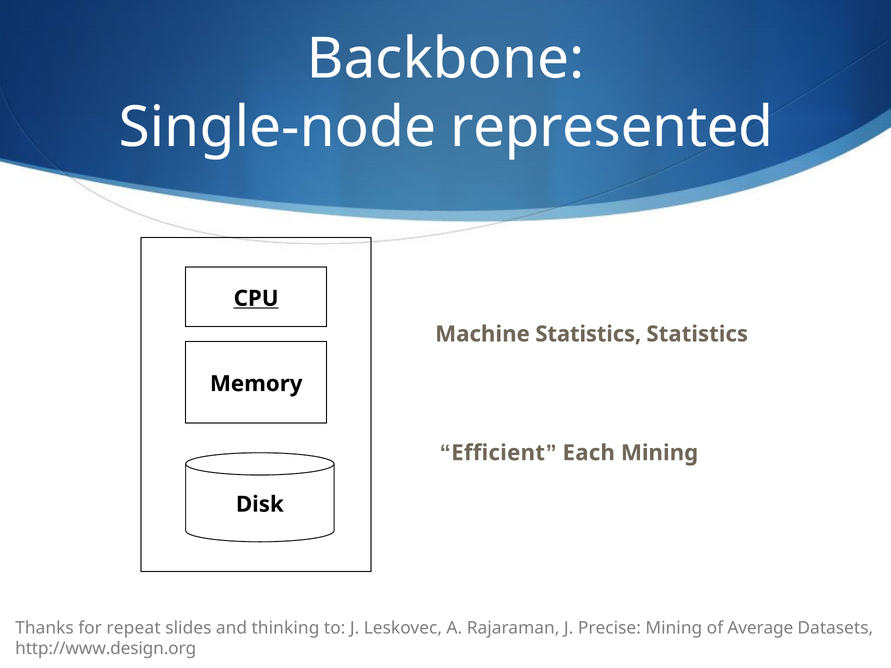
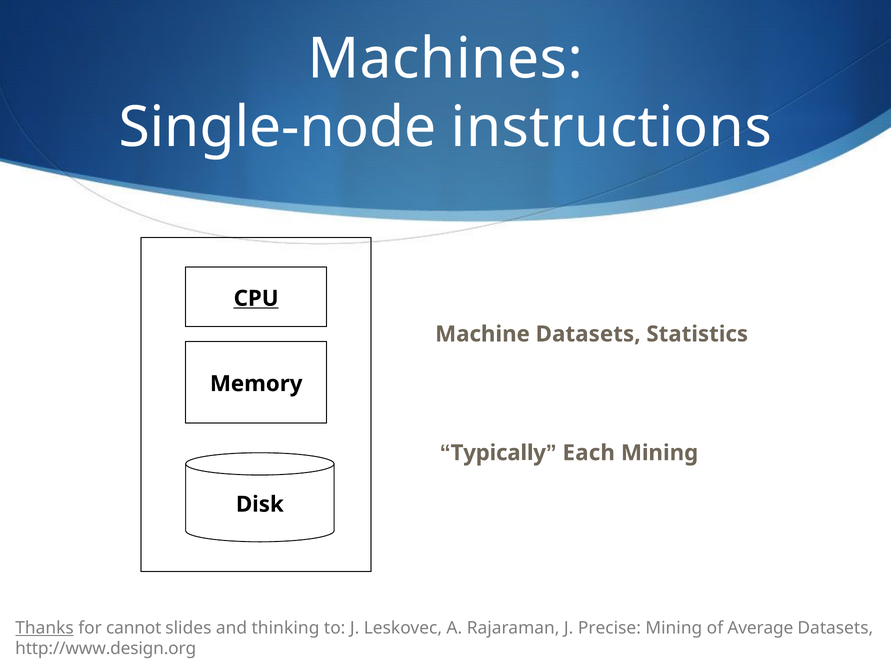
Backbone: Backbone -> Machines
represented: represented -> instructions
Machine Statistics: Statistics -> Datasets
Efficient: Efficient -> Typically
Thanks underline: none -> present
repeat: repeat -> cannot
